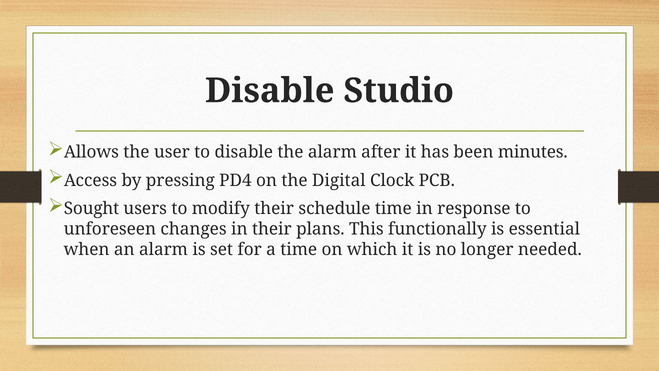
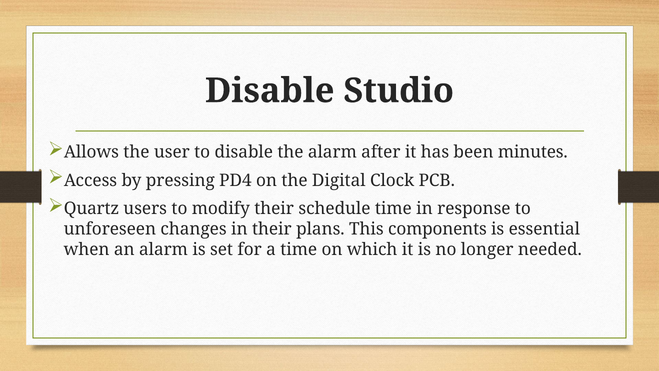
Sought: Sought -> Quartz
functionally: functionally -> components
